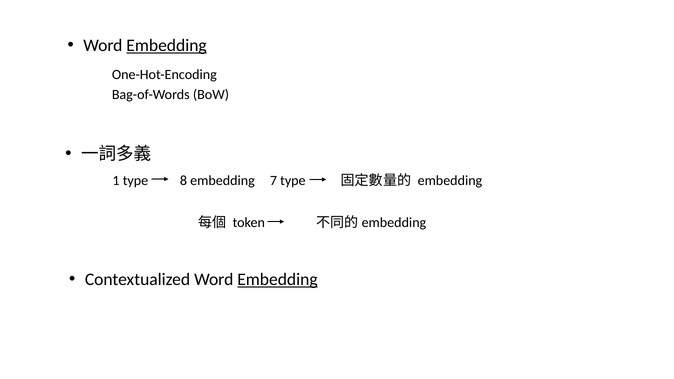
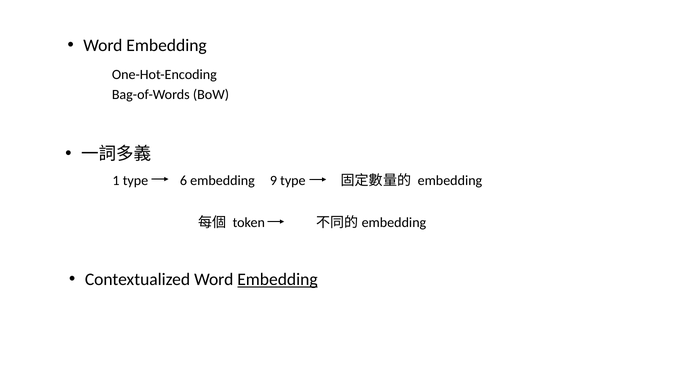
Embedding at (167, 46) underline: present -> none
8: 8 -> 6
7: 7 -> 9
